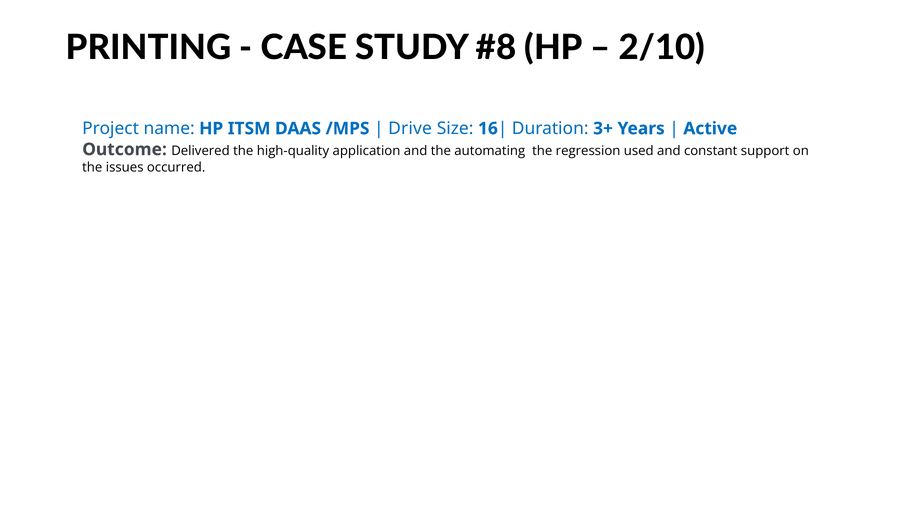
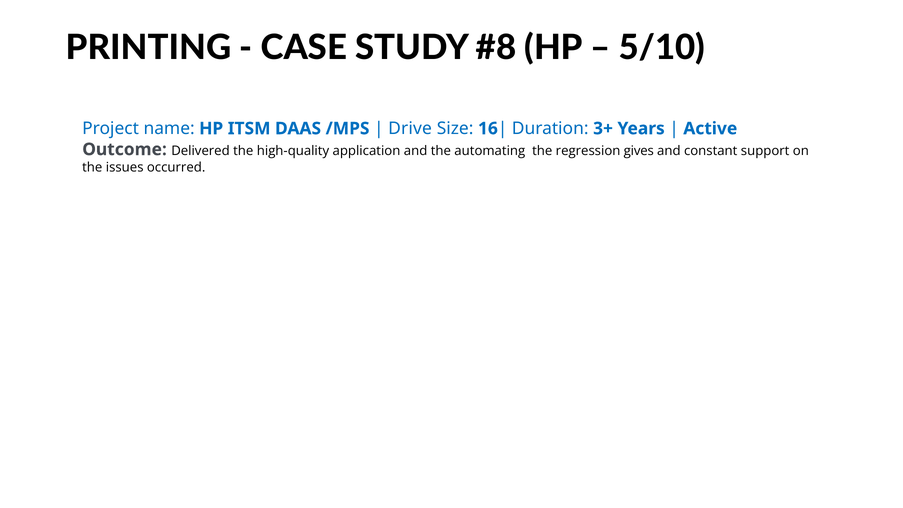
2/10: 2/10 -> 5/10
used: used -> gives
